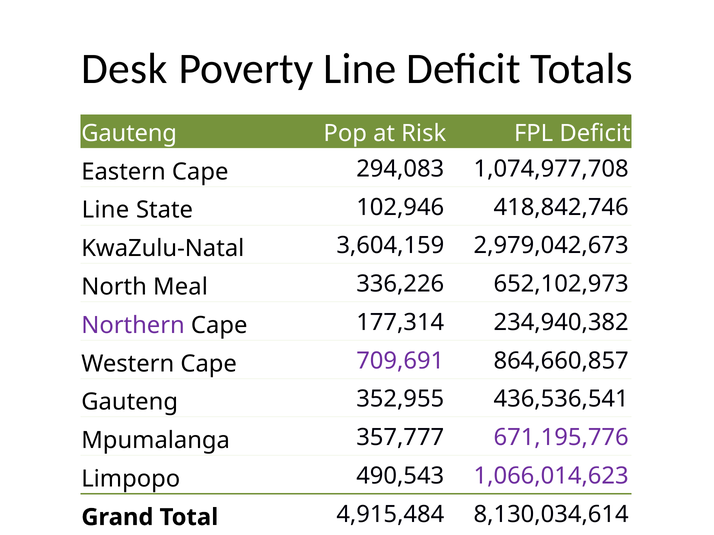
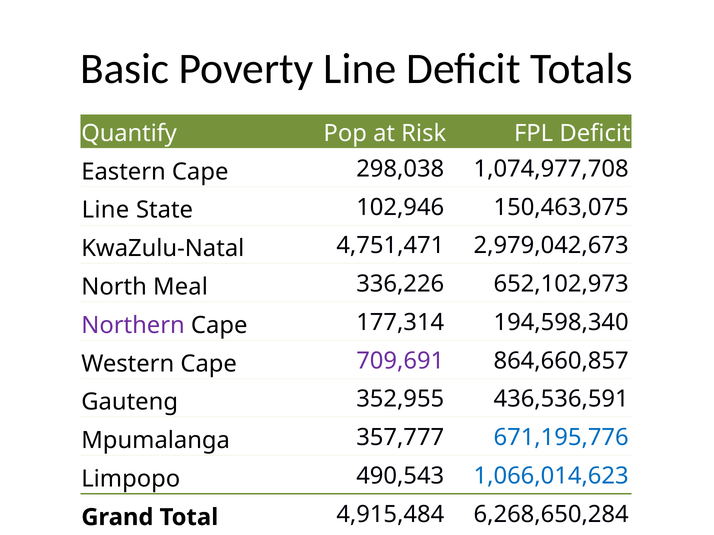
Desk: Desk -> Basic
Gauteng at (129, 133): Gauteng -> Quantify
294,083: 294,083 -> 298,038
418,842,746: 418,842,746 -> 150,463,075
3,604,159: 3,604,159 -> 4,751,471
234,940,382: 234,940,382 -> 194,598,340
436,536,541: 436,536,541 -> 436,536,591
671,195,776 colour: purple -> blue
1,066,014,623 colour: purple -> blue
8,130,034,614: 8,130,034,614 -> 6,268,650,284
